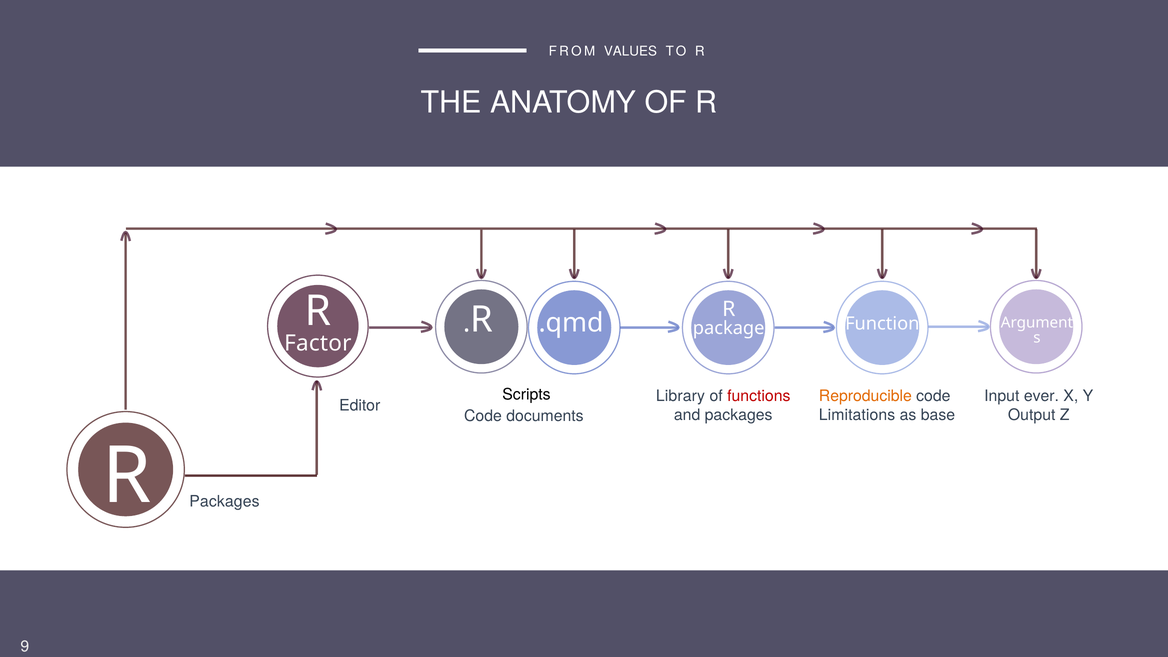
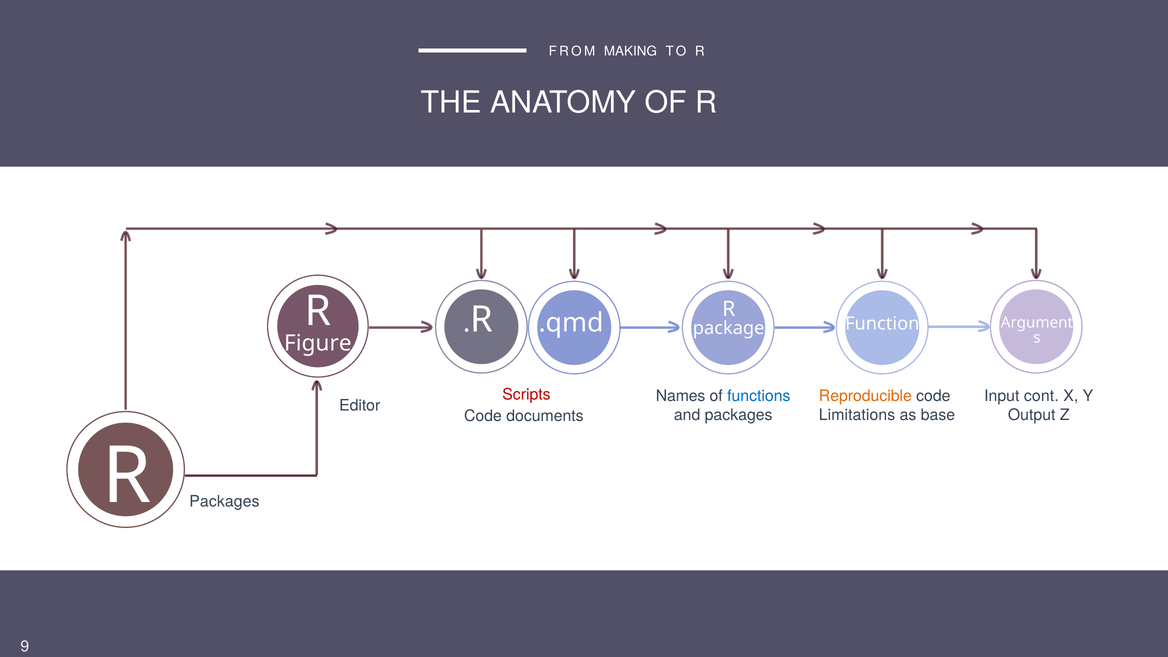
VALUES: VALUES -> MAKING
Factor: Factor -> Figure
Scripts colour: black -> red
Library: Library -> Names
functions colour: red -> blue
ever: ever -> cont
